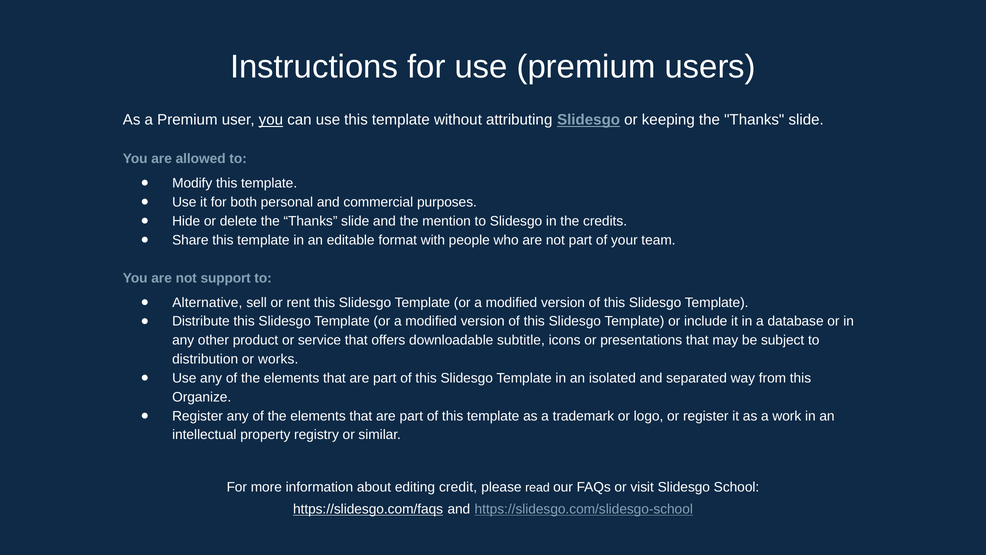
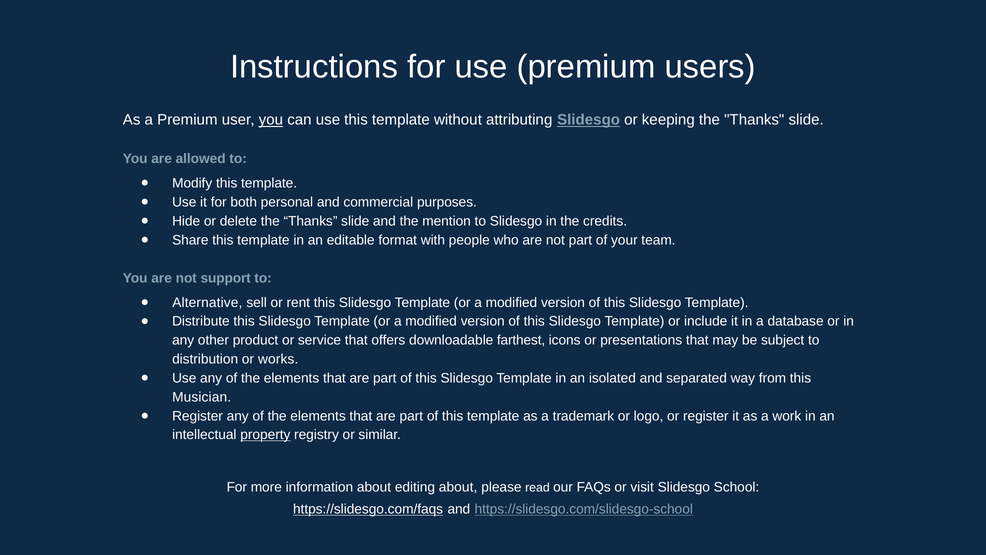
subtitle: subtitle -> farthest
Organize: Organize -> Musician
property underline: none -> present
editing credit: credit -> about
